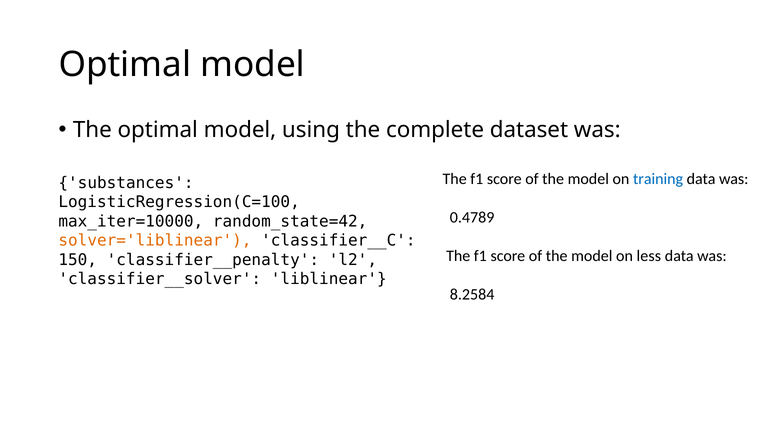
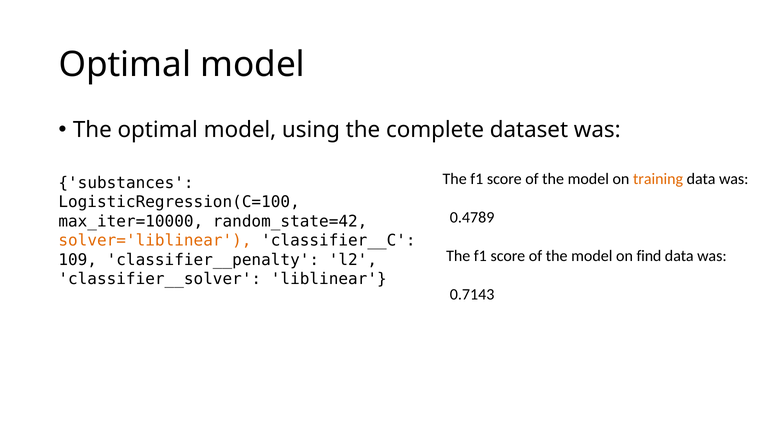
training colour: blue -> orange
less: less -> find
150: 150 -> 109
8.2584: 8.2584 -> 0.7143
